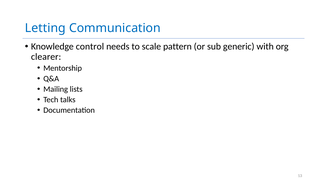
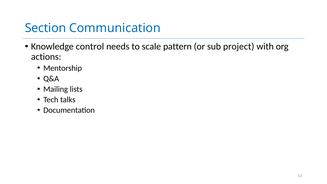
Letting: Letting -> Section
generic: generic -> project
clearer: clearer -> actions
